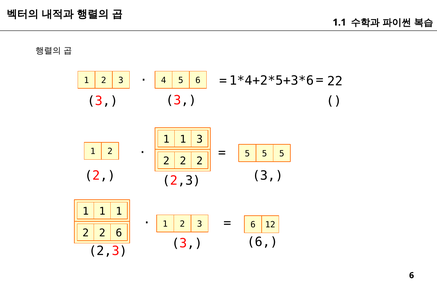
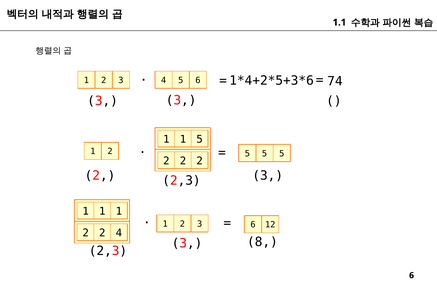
22: 22 -> 74
1 3: 3 -> 5
2 6: 6 -> 4
6 at (262, 242): 6 -> 8
